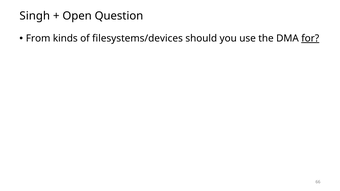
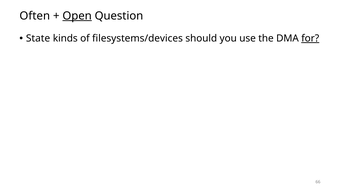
Singh: Singh -> Often
Open underline: none -> present
From: From -> State
